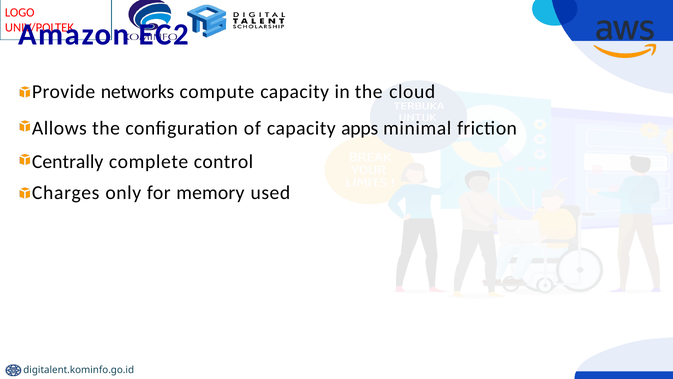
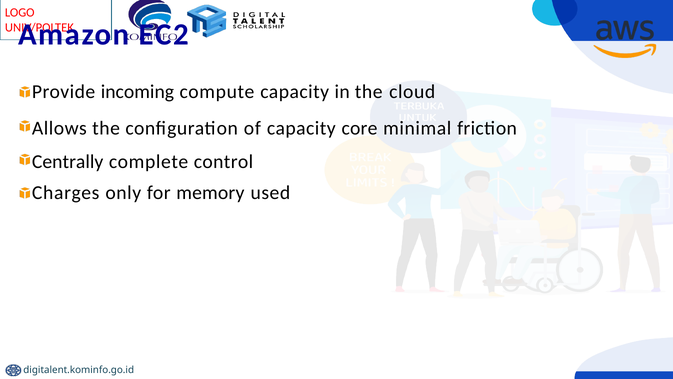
networks: networks -> incoming
apps: apps -> core
